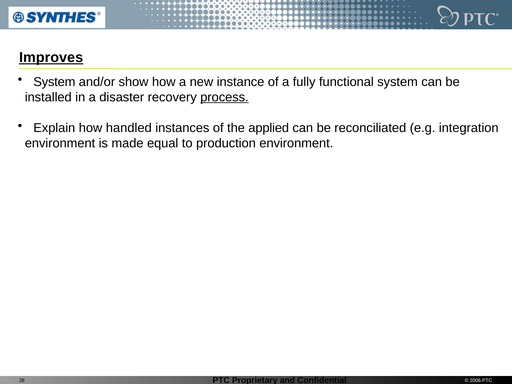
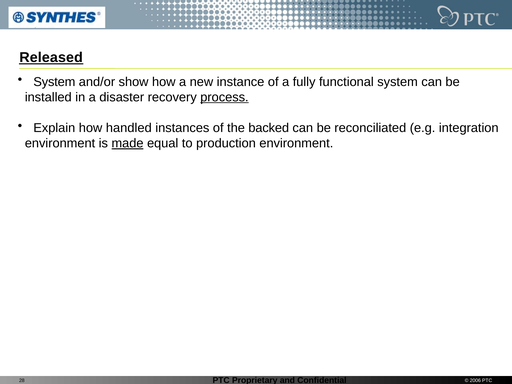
Improves: Improves -> Released
applied: applied -> backed
made underline: none -> present
